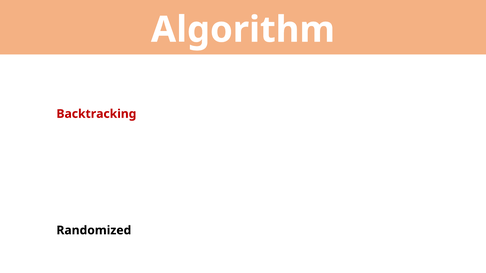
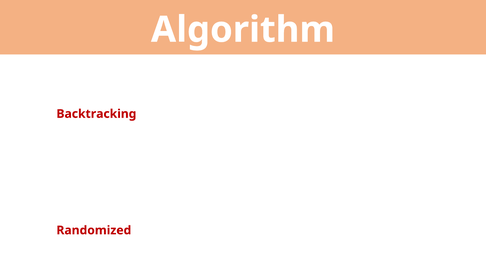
Randomized colour: black -> red
